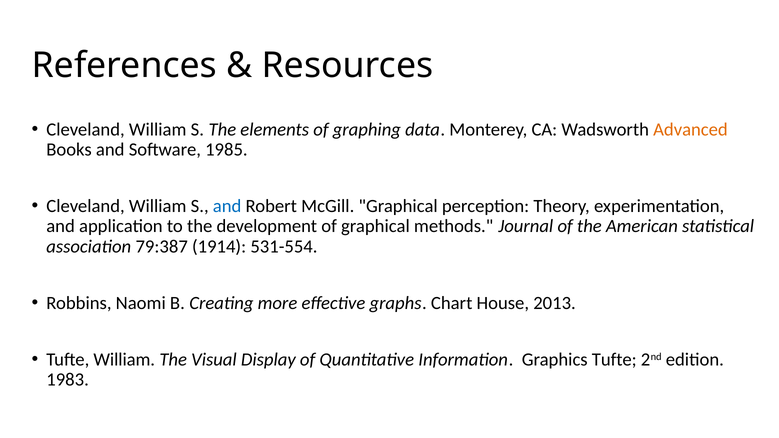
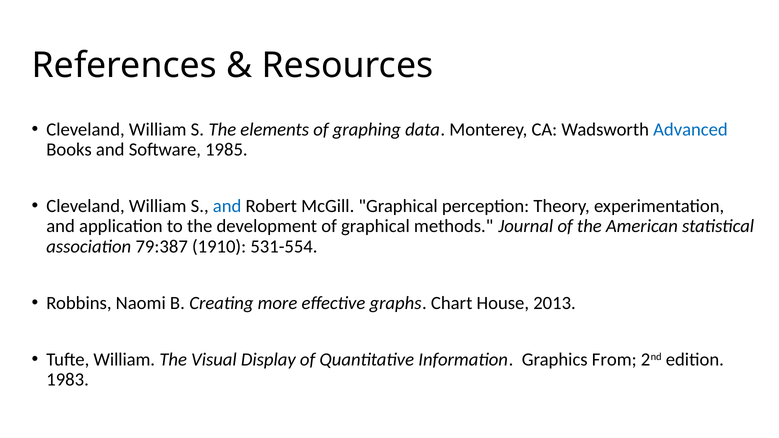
Advanced colour: orange -> blue
1914: 1914 -> 1910
Graphics Tufte: Tufte -> From
